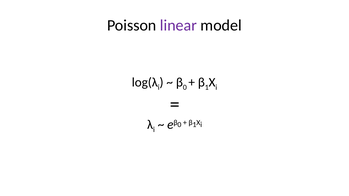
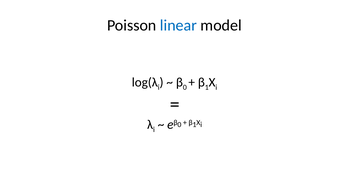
linear colour: purple -> blue
